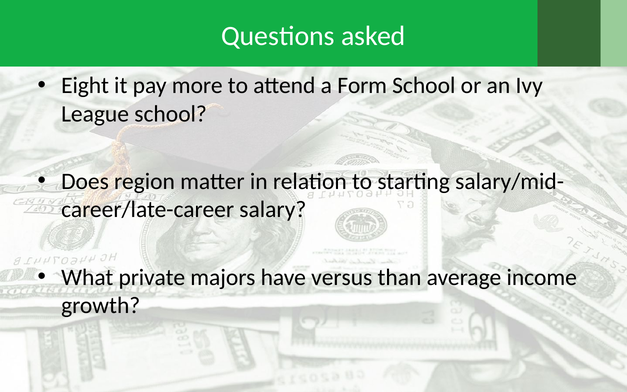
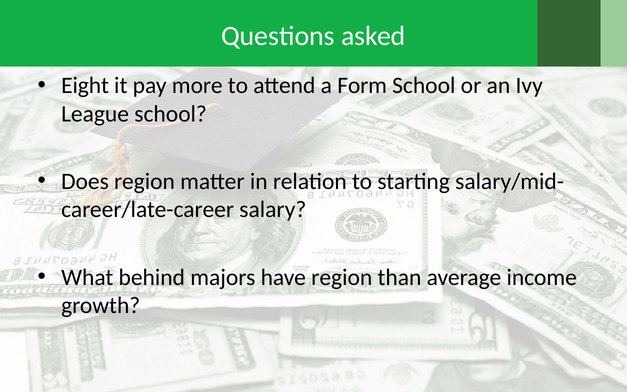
private: private -> behind
have versus: versus -> region
